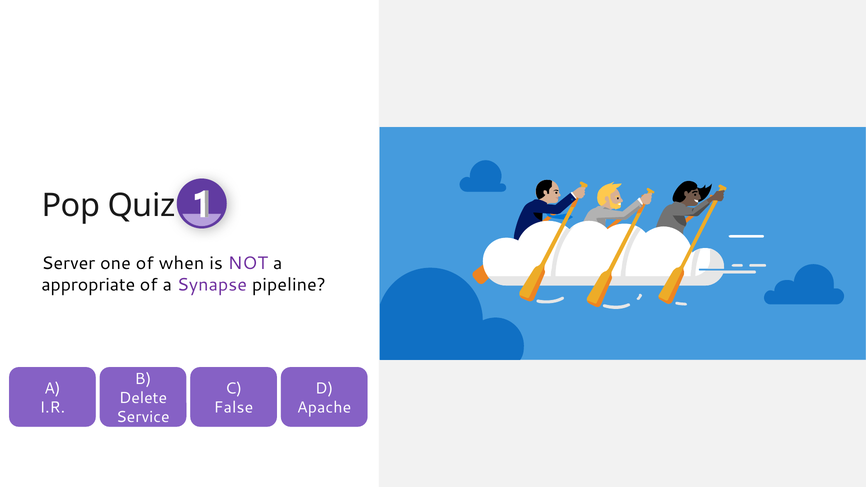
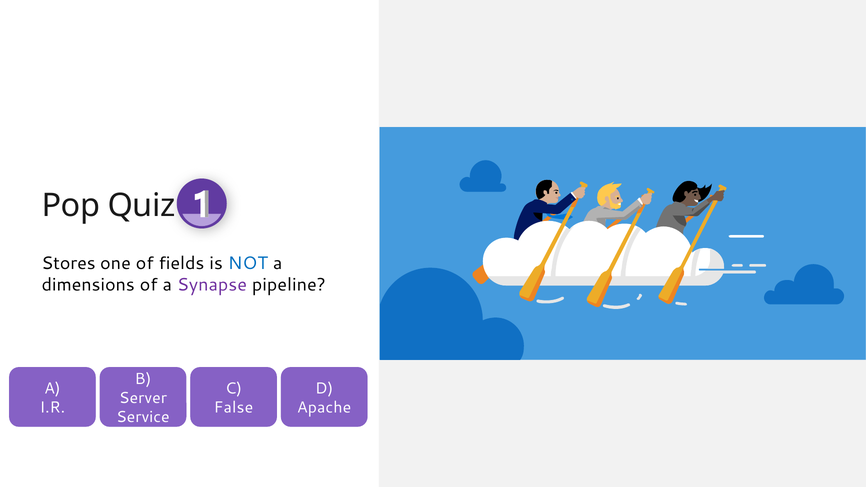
Server: Server -> Stores
when: when -> fields
NOT colour: purple -> blue
appropriate: appropriate -> dimensions
Delete: Delete -> Server
